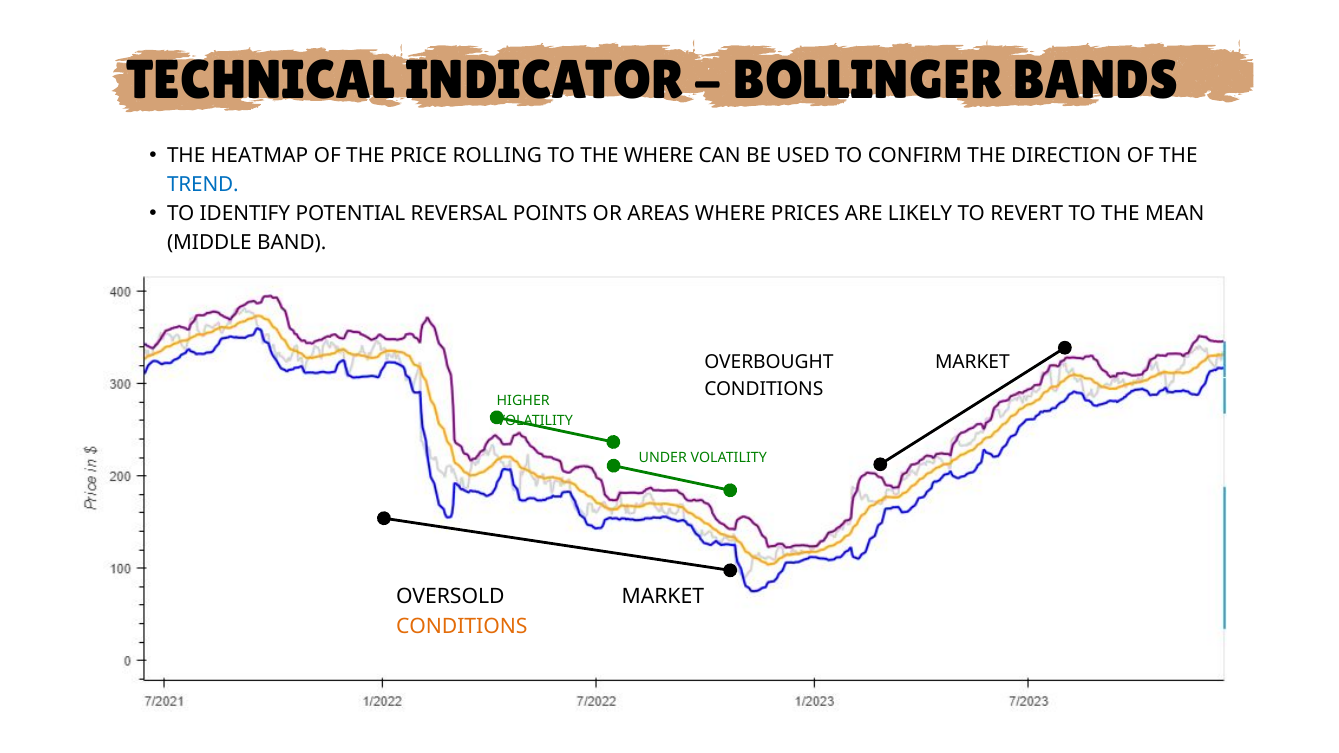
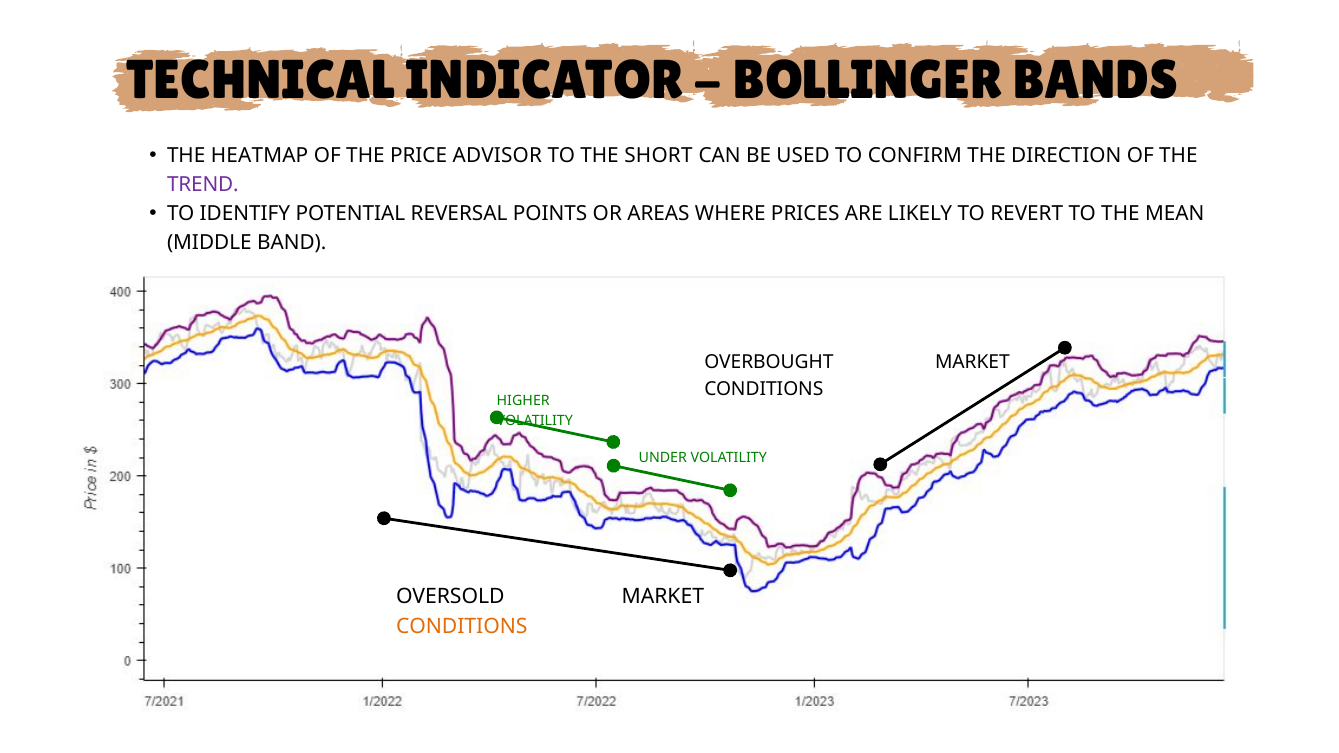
ROLLING: ROLLING -> ADVISOR
THE WHERE: WHERE -> SHORT
TREND colour: blue -> purple
